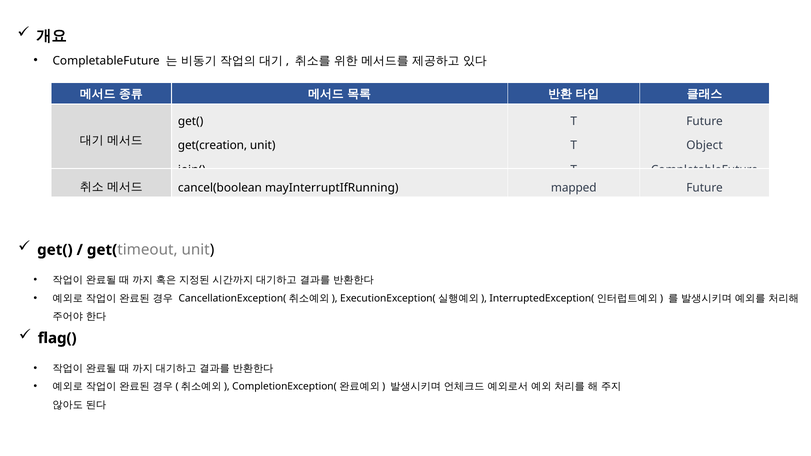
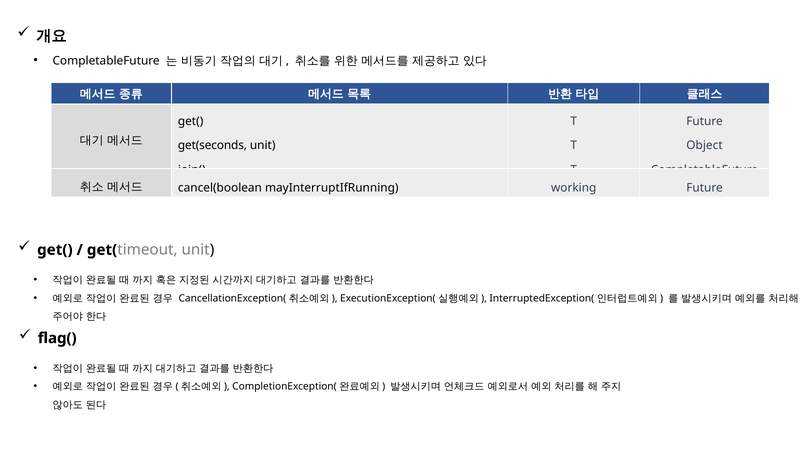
get(creation: get(creation -> get(seconds
mapped: mapped -> working
